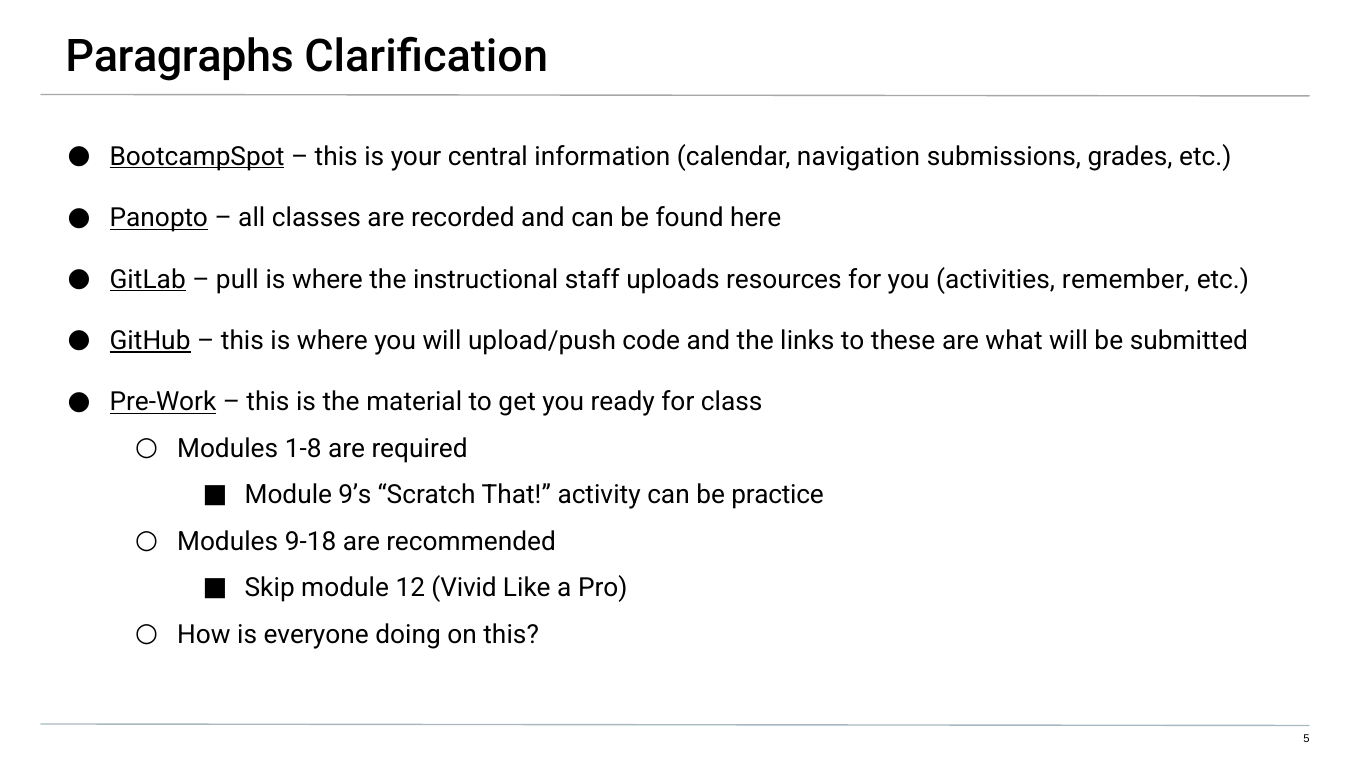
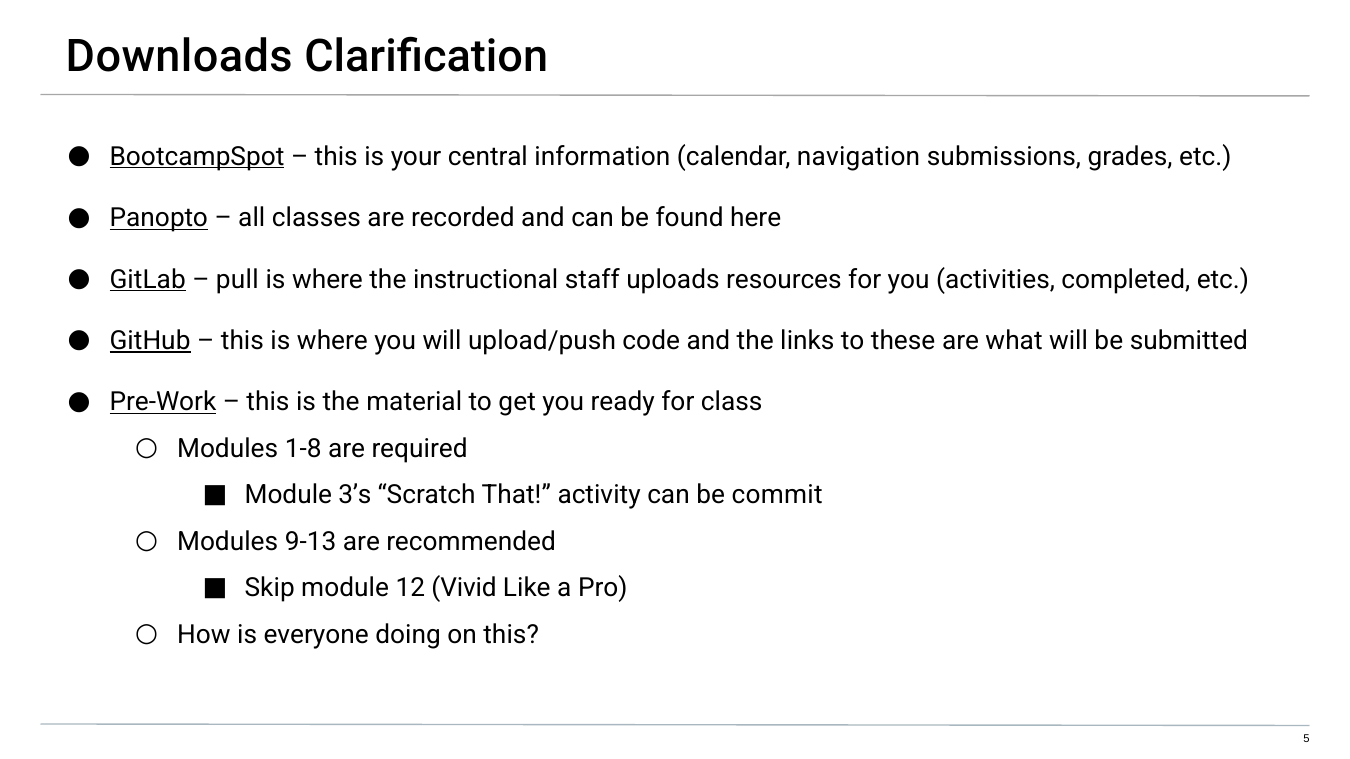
Paragraphs: Paragraphs -> Downloads
remember: remember -> completed
9’s: 9’s -> 3’s
practice: practice -> commit
9-18: 9-18 -> 9-13
